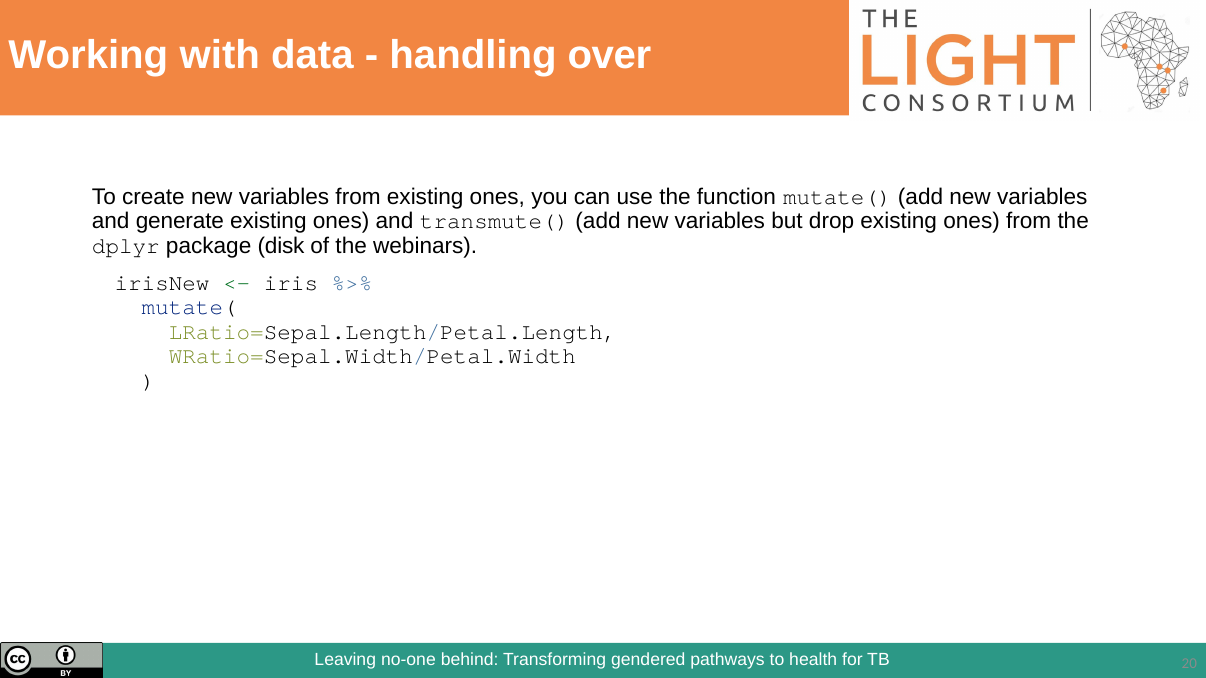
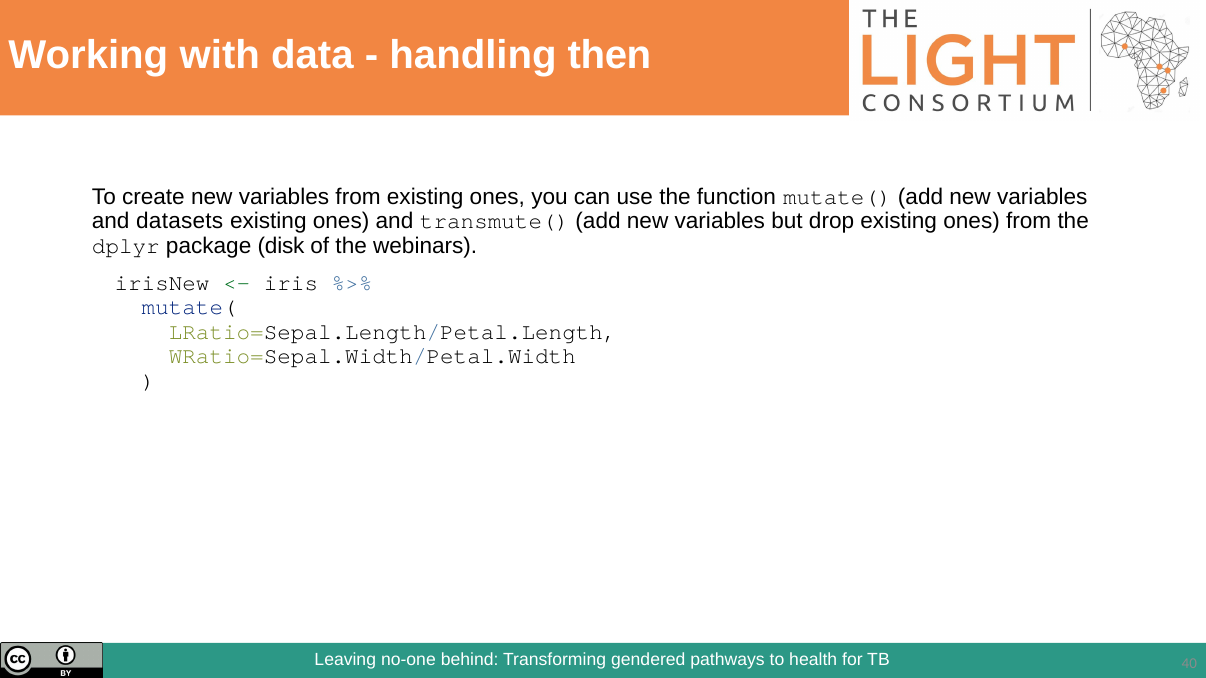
over: over -> then
generate: generate -> datasets
20: 20 -> 40
